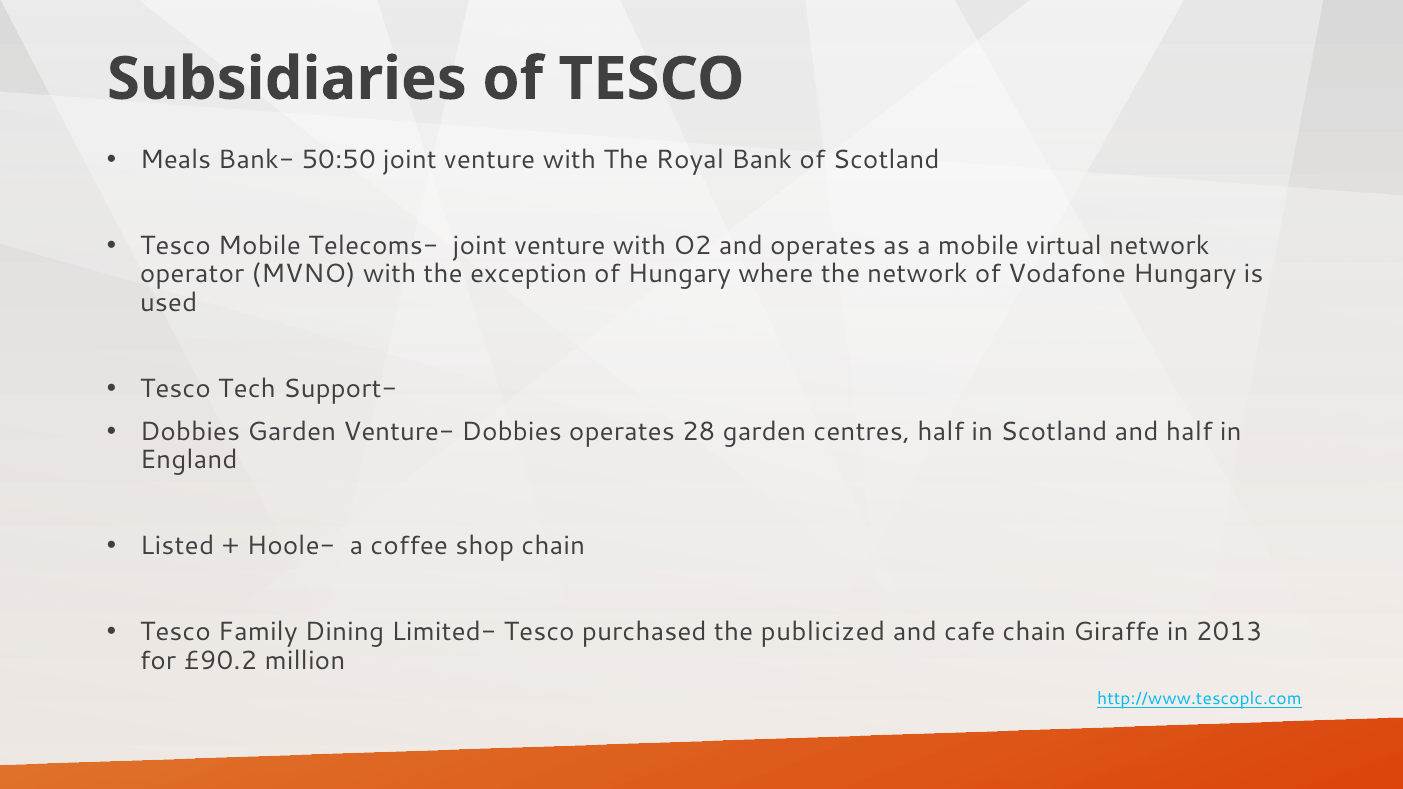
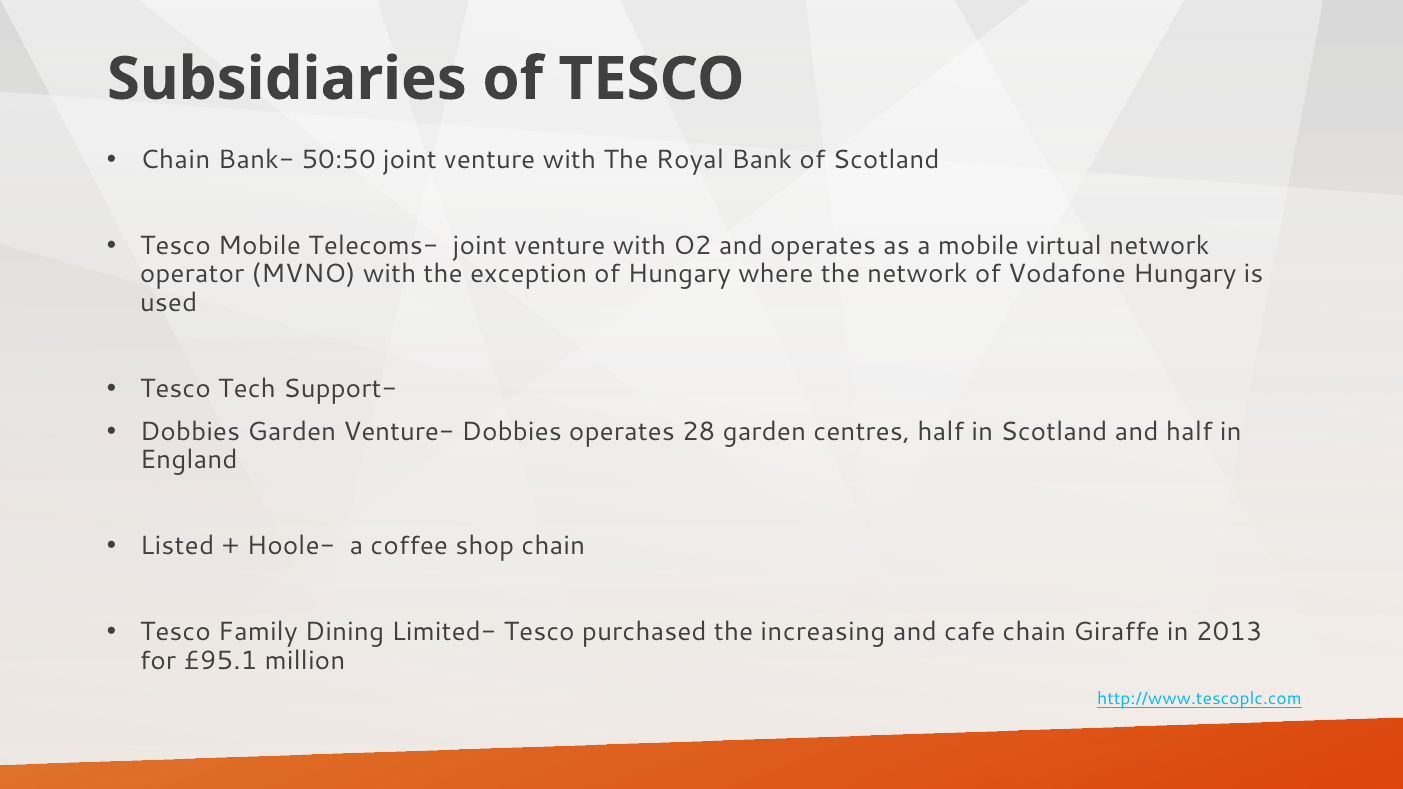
Meals at (176, 160): Meals -> Chain
publicized: publicized -> increasing
£90.2: £90.2 -> £95.1
